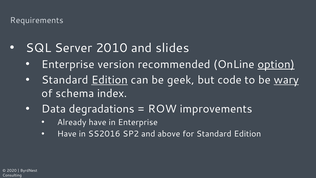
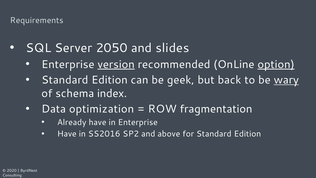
2010: 2010 -> 2050
version underline: none -> present
Edition at (110, 80) underline: present -> none
code: code -> back
degradations: degradations -> optimization
improvements: improvements -> fragmentation
